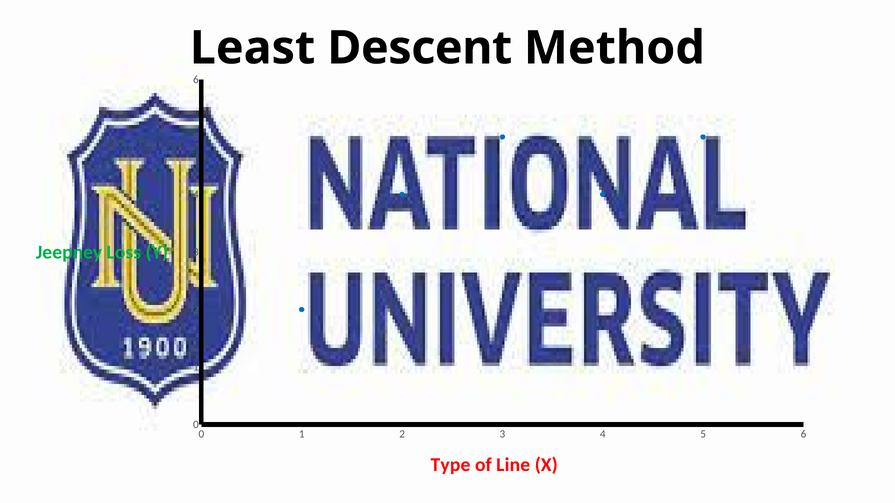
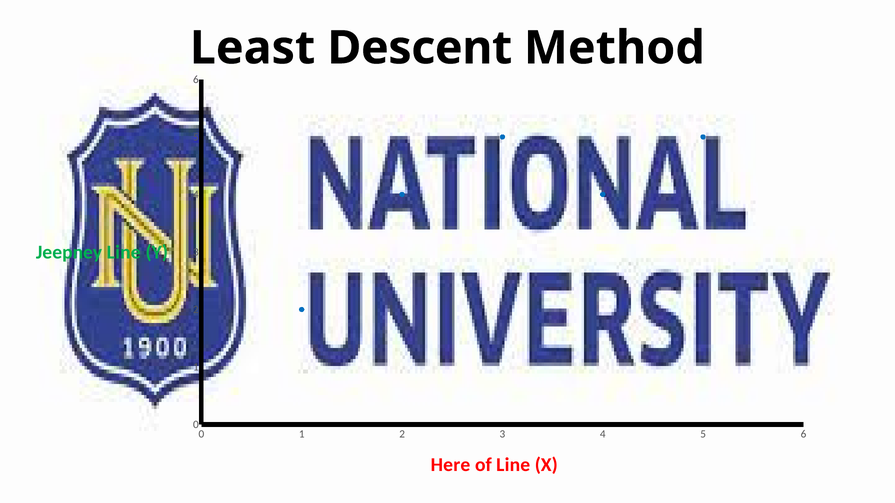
Jeepney Loss: Loss -> Line
Type: Type -> Here
